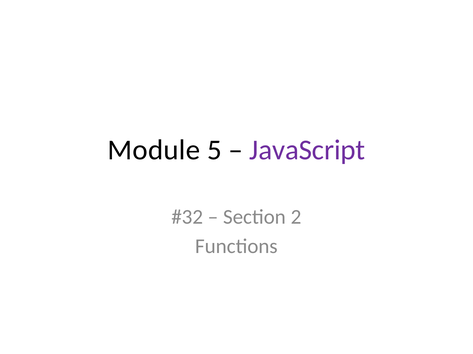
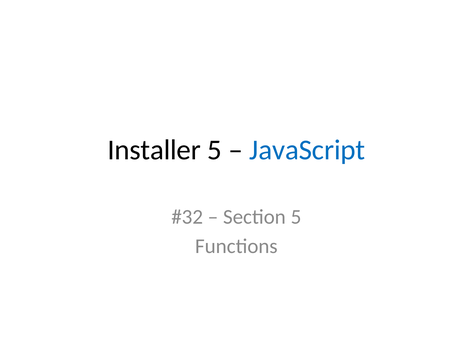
Module: Module -> Installer
JavaScript colour: purple -> blue
Section 2: 2 -> 5
